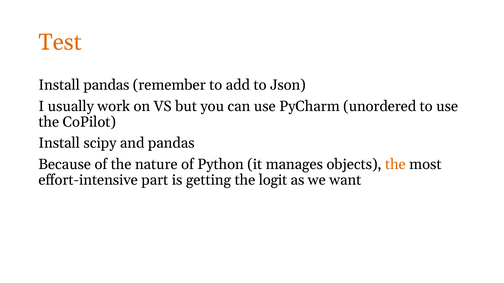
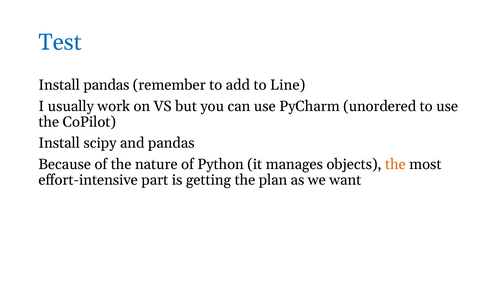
Test colour: orange -> blue
Json: Json -> Line
logit: logit -> plan
